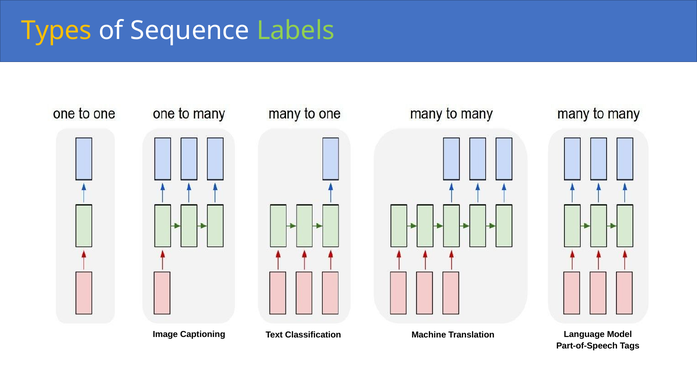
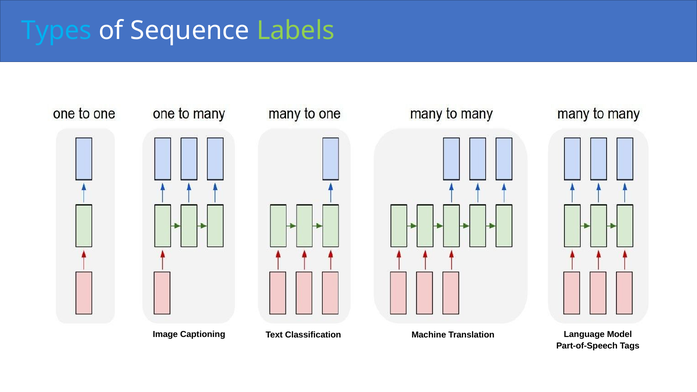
Types colour: yellow -> light blue
